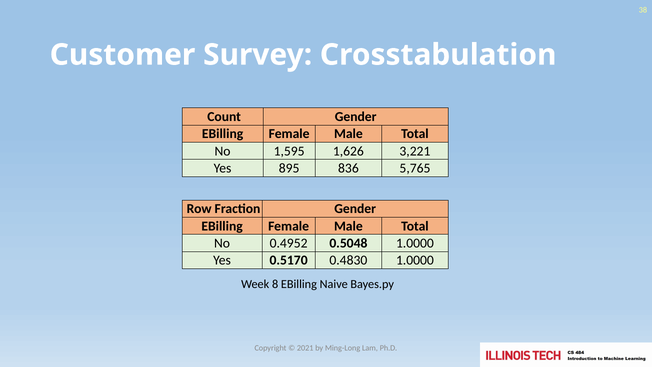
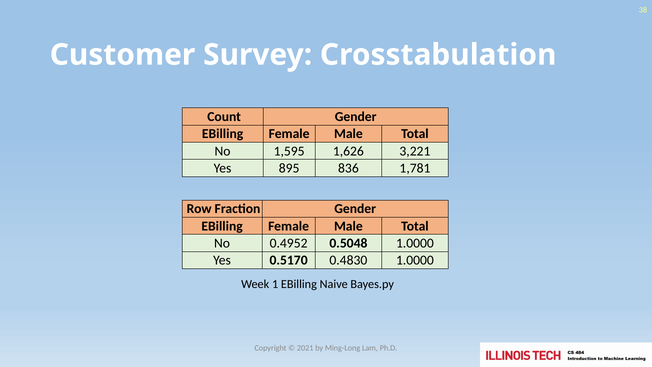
5,765: 5,765 -> 1,781
8: 8 -> 1
